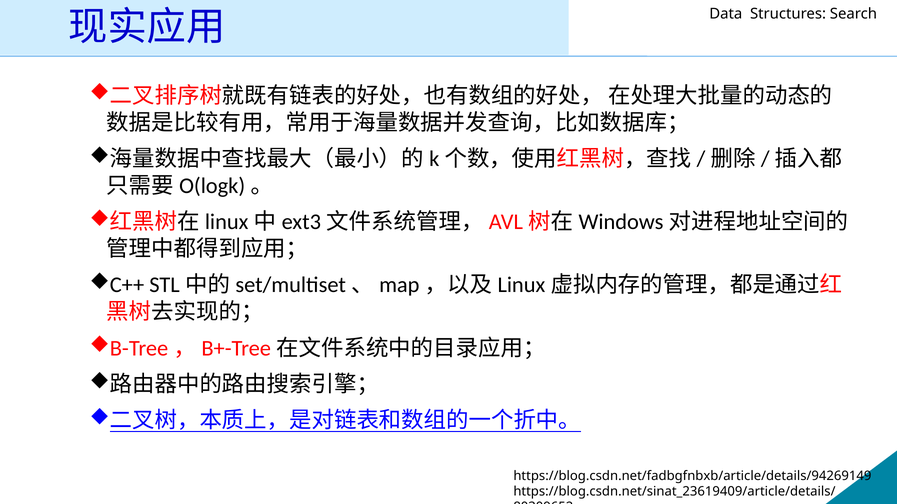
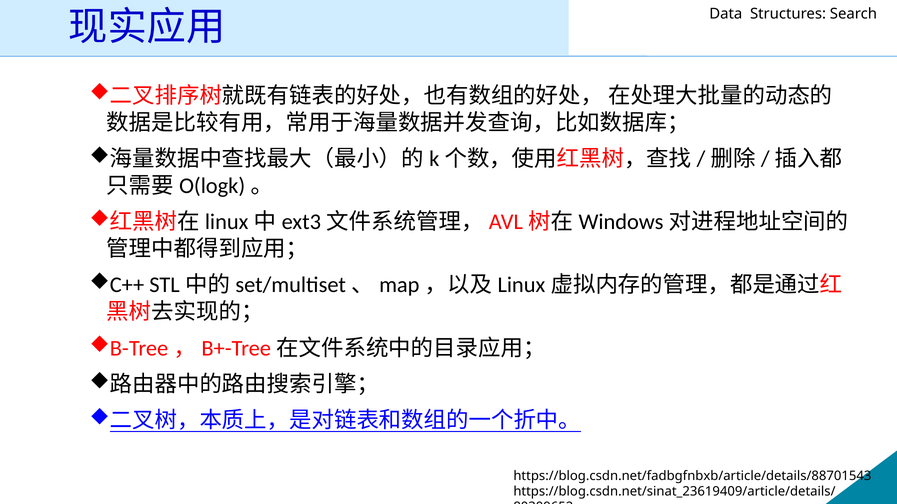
https://blog.csdn.net/fadbgfnbxb/article/details/94269149: https://blog.csdn.net/fadbgfnbxb/article/details/94269149 -> https://blog.csdn.net/fadbgfnbxb/article/details/88701543
